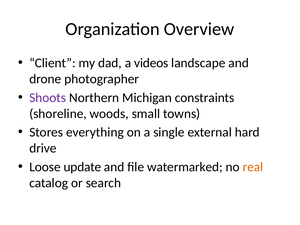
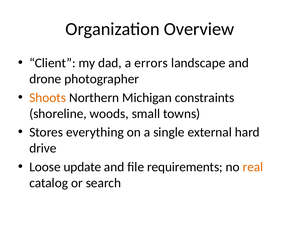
videos: videos -> errors
Shoots colour: purple -> orange
watermarked: watermarked -> requirements
